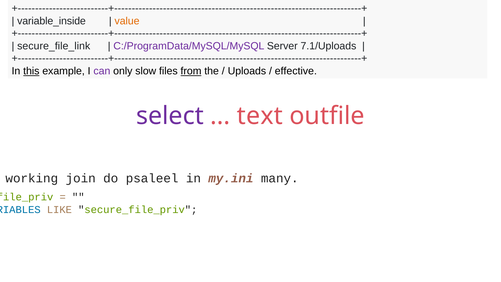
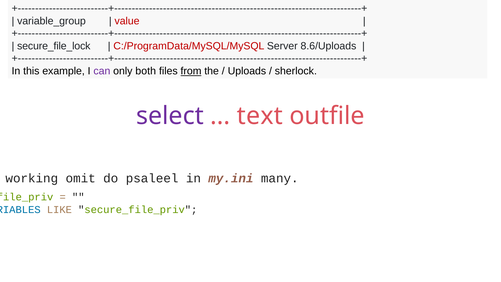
variable_inside: variable_inside -> variable_group
value colour: orange -> red
secure_file_link: secure_file_link -> secure_file_lock
C:/ProgramData/MySQL/MySQL colour: purple -> red
7.1/Uploads: 7.1/Uploads -> 8.6/Uploads
this underline: present -> none
slow: slow -> both
effective: effective -> sherlock
join: join -> omit
